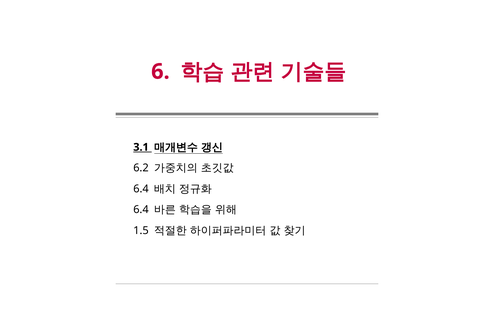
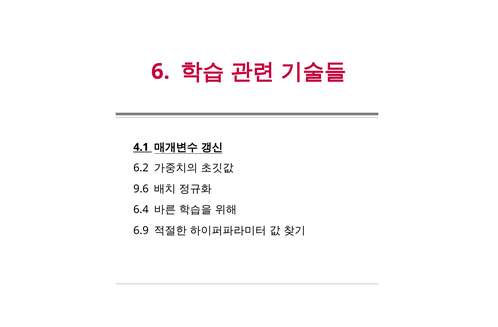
3.1: 3.1 -> 4.1
6.4 at (141, 189): 6.4 -> 9.6
1.5: 1.5 -> 6.9
